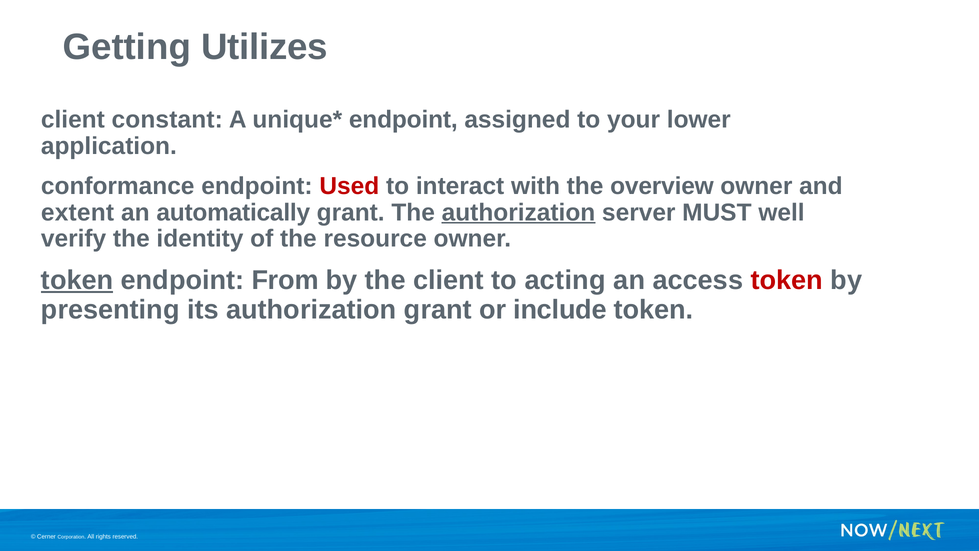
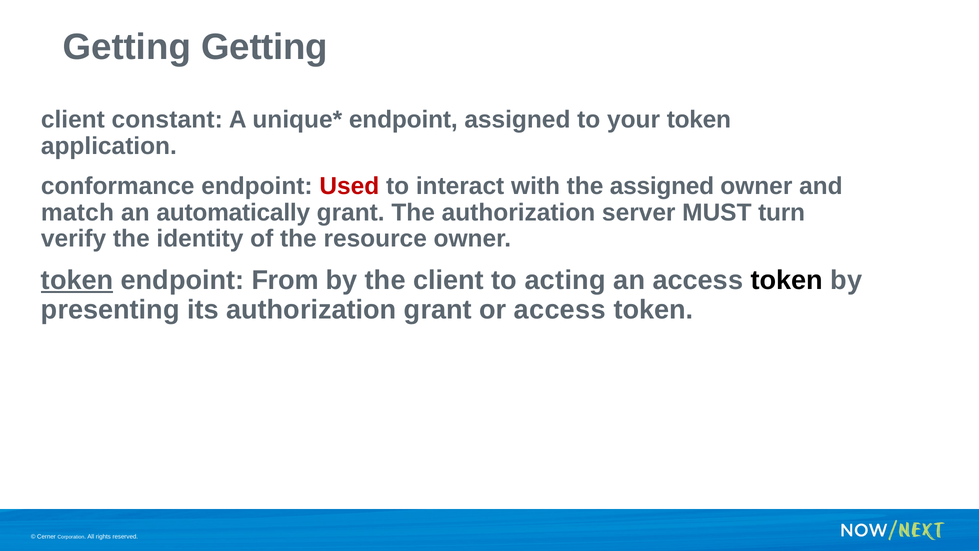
Getting Utilizes: Utilizes -> Getting
your lower: lower -> token
the overview: overview -> assigned
extent: extent -> match
authorization at (518, 212) underline: present -> none
well: well -> turn
token at (787, 280) colour: red -> black
or include: include -> access
